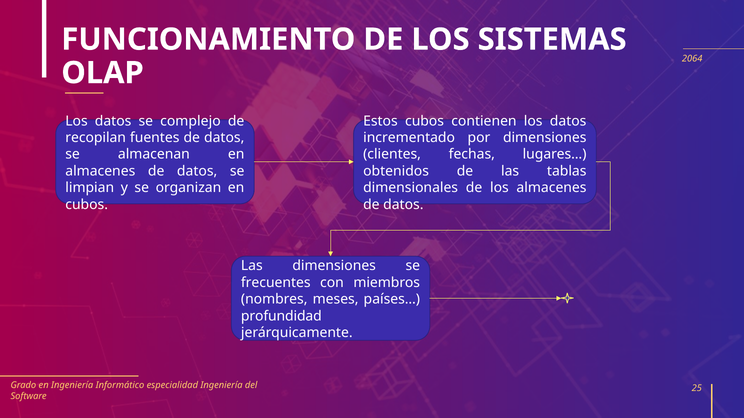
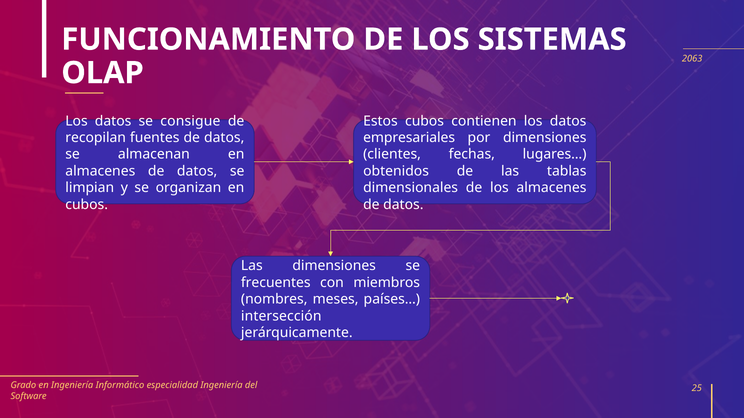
2064: 2064 -> 2063
complejo: complejo -> consigue
incrementado: incrementado -> empresariales
profundidad: profundidad -> intersección
